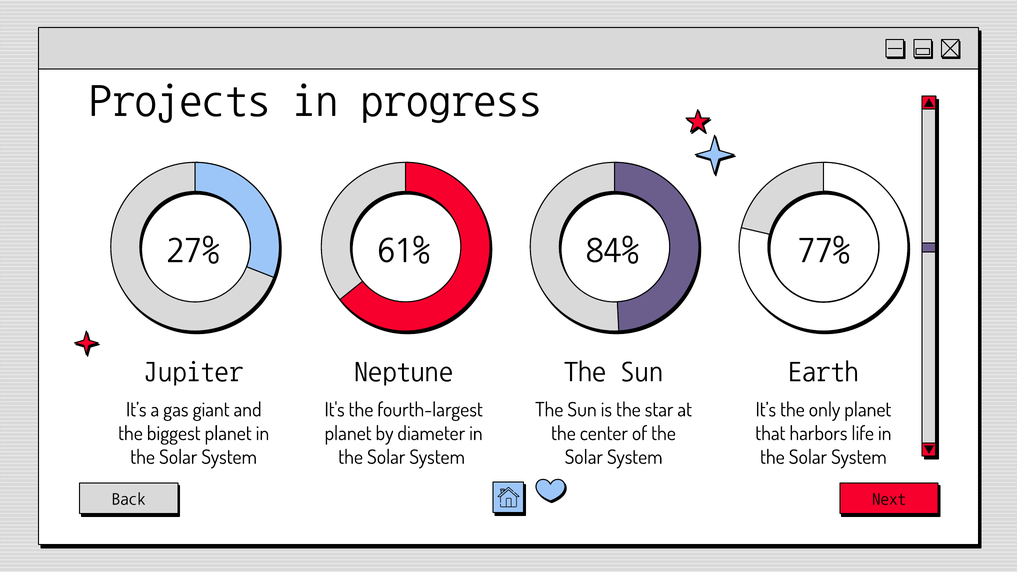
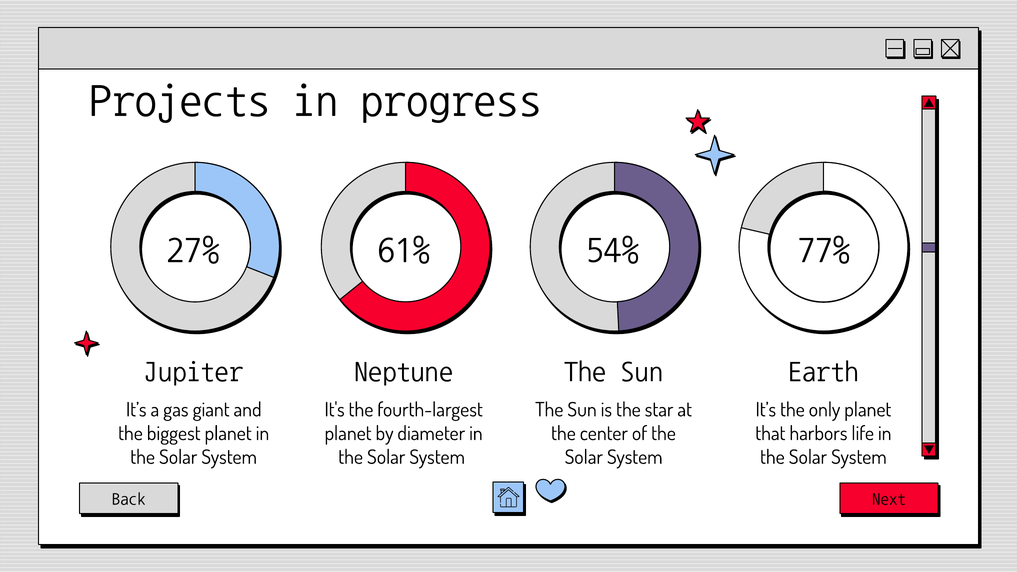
84%: 84% -> 54%
